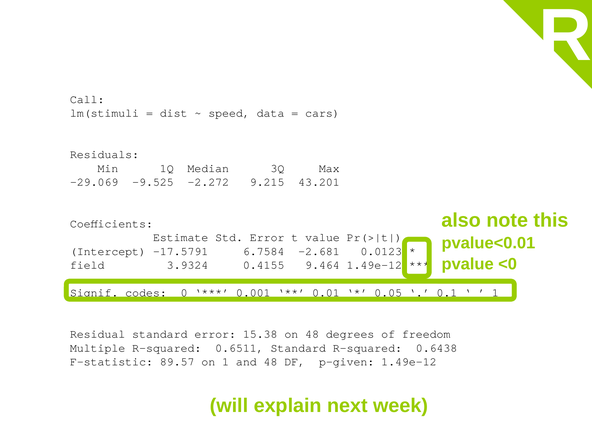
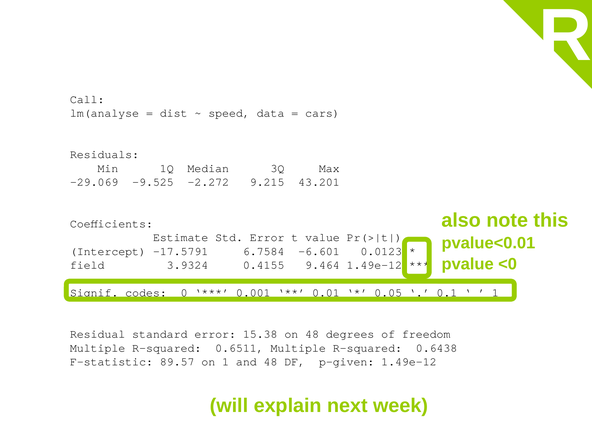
lm(stimuli: lm(stimuli -> lm(analyse
-2.681: -2.681 -> -6.601
0.6511 Standard: Standard -> Multiple
